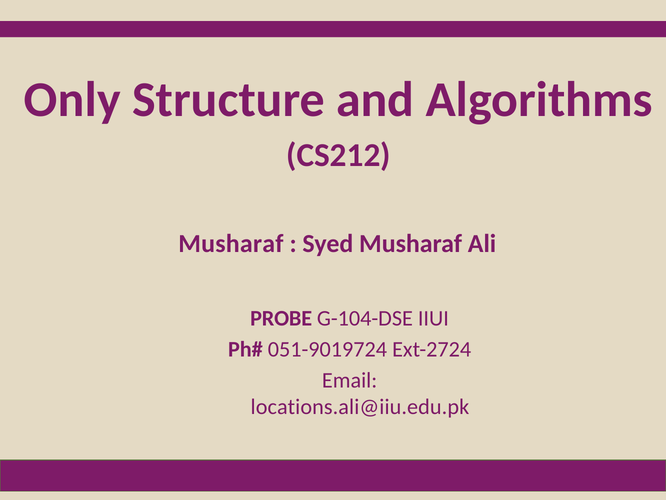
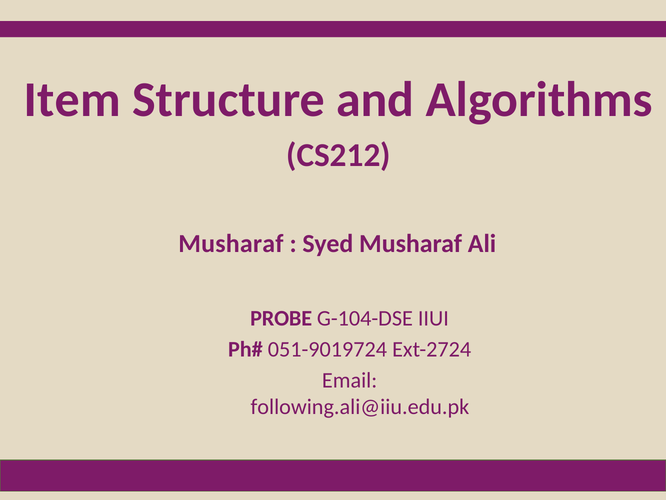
Only: Only -> Item
locations.ali@iiu.edu.pk: locations.ali@iiu.edu.pk -> following.ali@iiu.edu.pk
